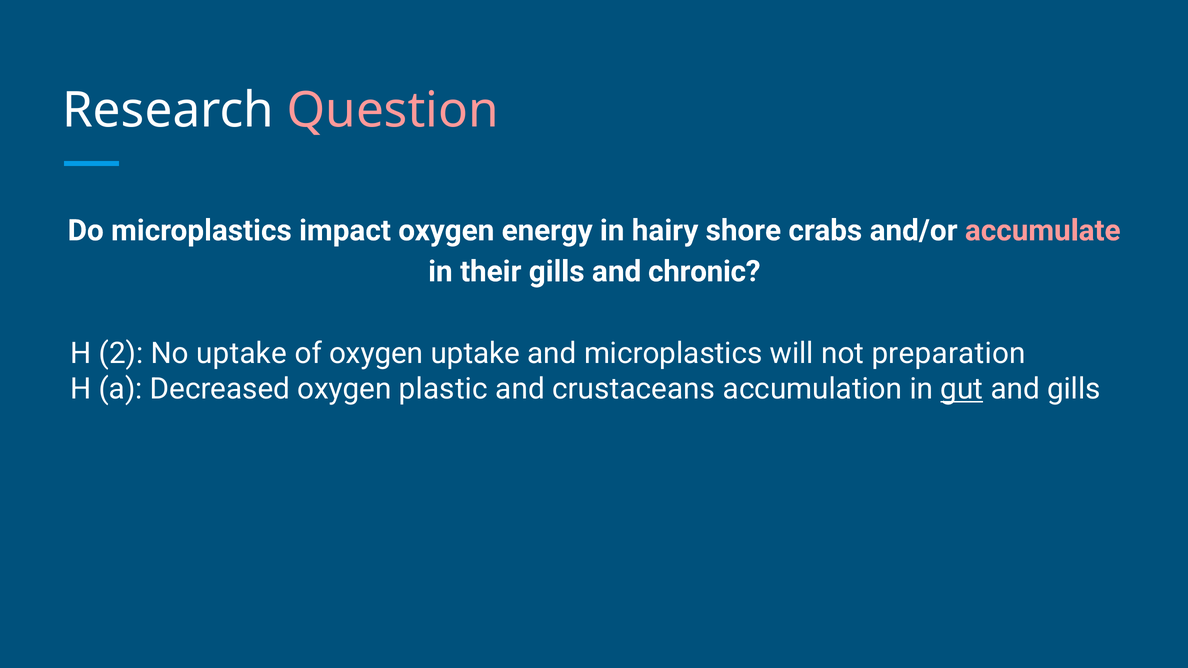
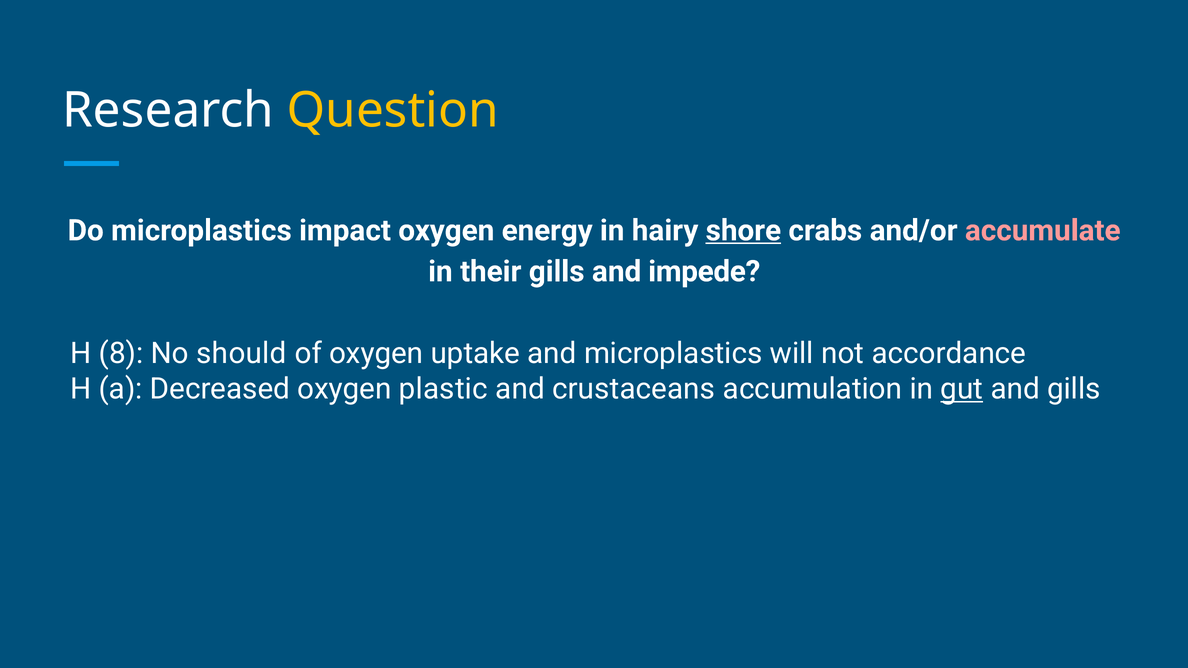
Question colour: pink -> yellow
shore underline: none -> present
chronic: chronic -> impede
2: 2 -> 8
No uptake: uptake -> should
preparation: preparation -> accordance
